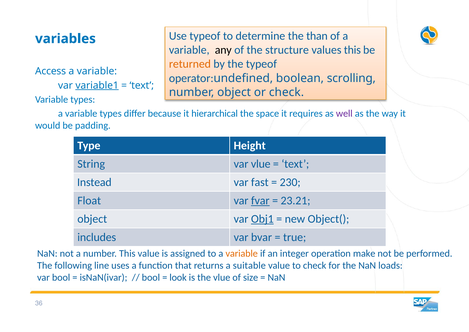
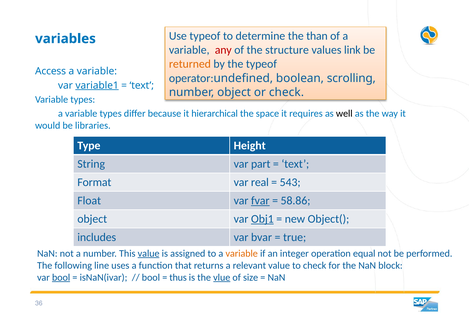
any colour: black -> red
values this: this -> link
well colour: purple -> black
padding: padding -> libraries
var vlue: vlue -> part
Instead: Instead -> Format
fast: fast -> real
230: 230 -> 543
23.21: 23.21 -> 58.86
value at (149, 253) underline: none -> present
make: make -> equal
suitable: suitable -> relevant
loads: loads -> block
bool at (61, 277) underline: none -> present
look: look -> thus
vlue at (222, 277) underline: none -> present
